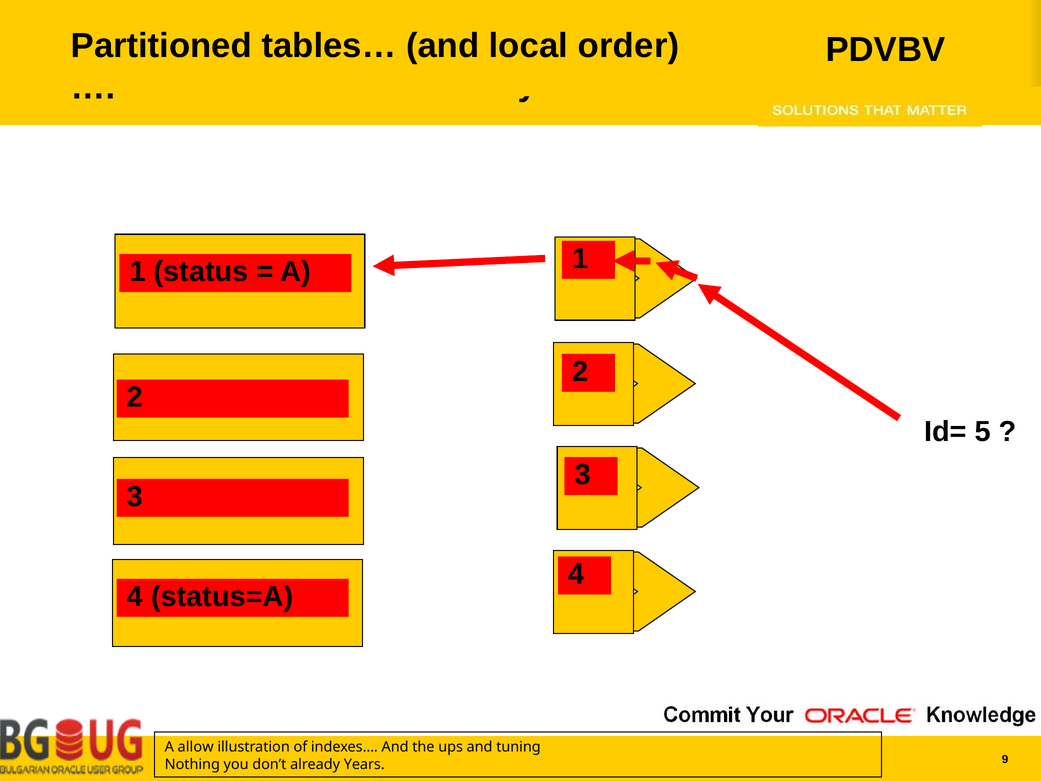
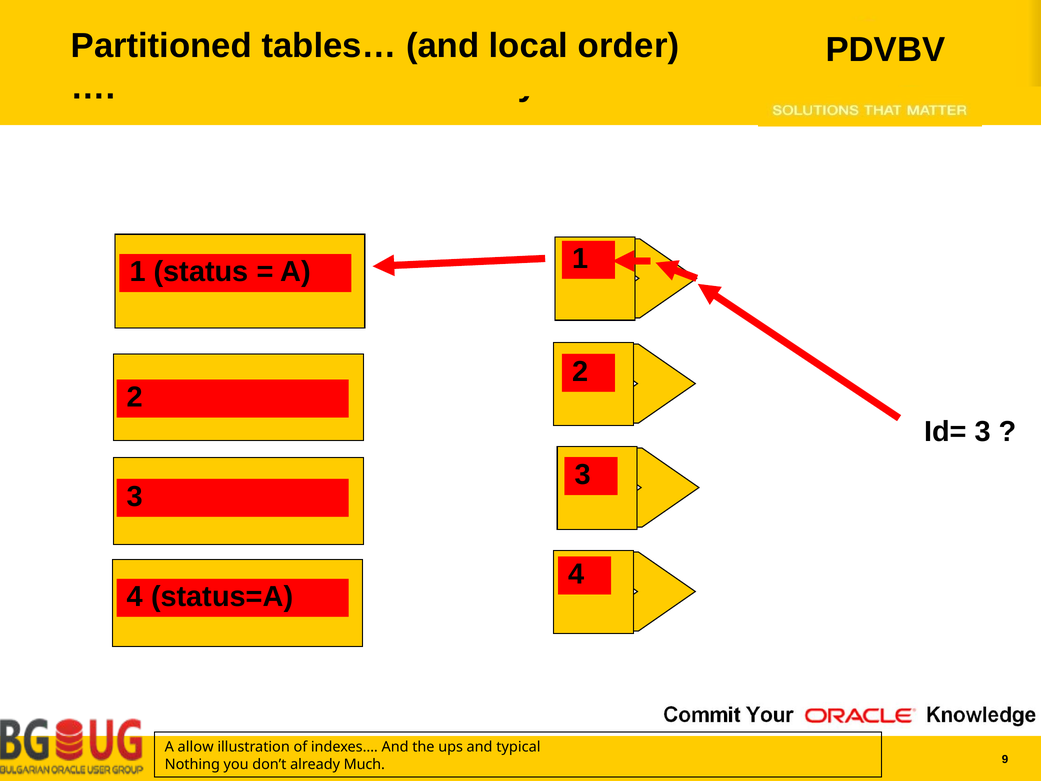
Id= 5: 5 -> 3
tuning: tuning -> typical
Years: Years -> Much
